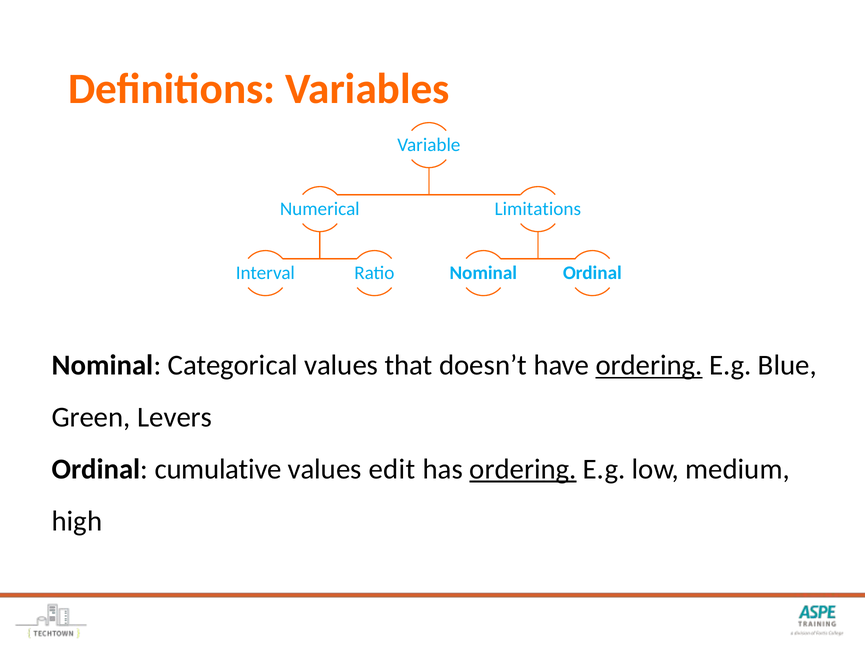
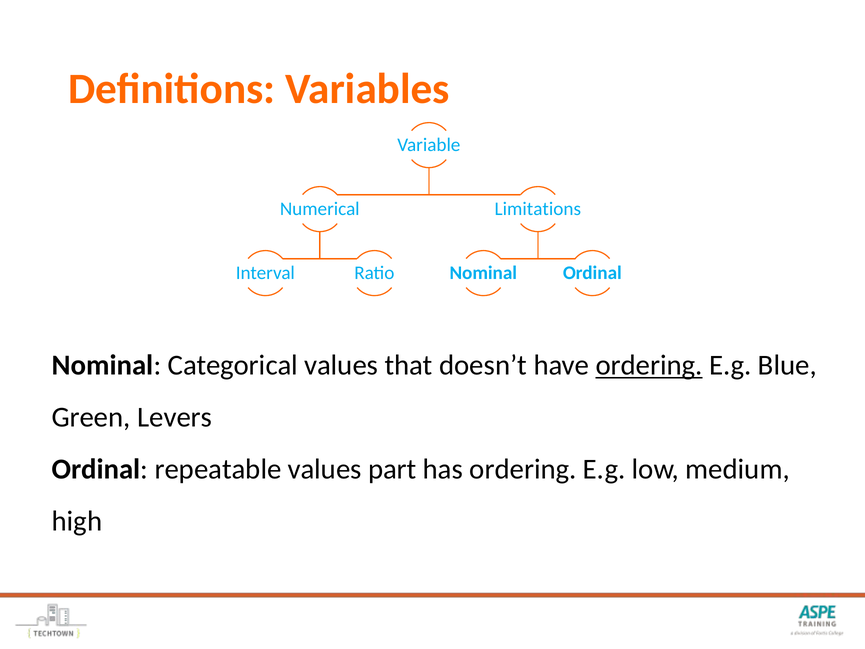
cumulative: cumulative -> repeatable
edit: edit -> part
ordering at (523, 469) underline: present -> none
